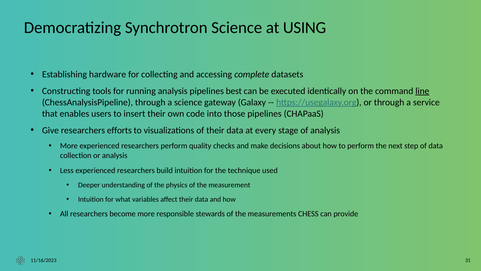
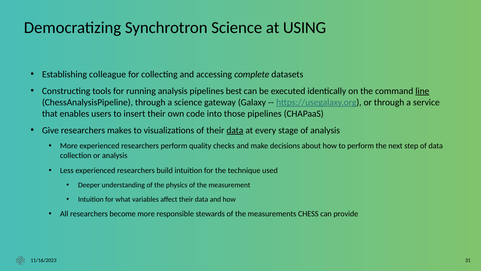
hardware: hardware -> colleague
efforts: efforts -> makes
data at (235, 130) underline: none -> present
